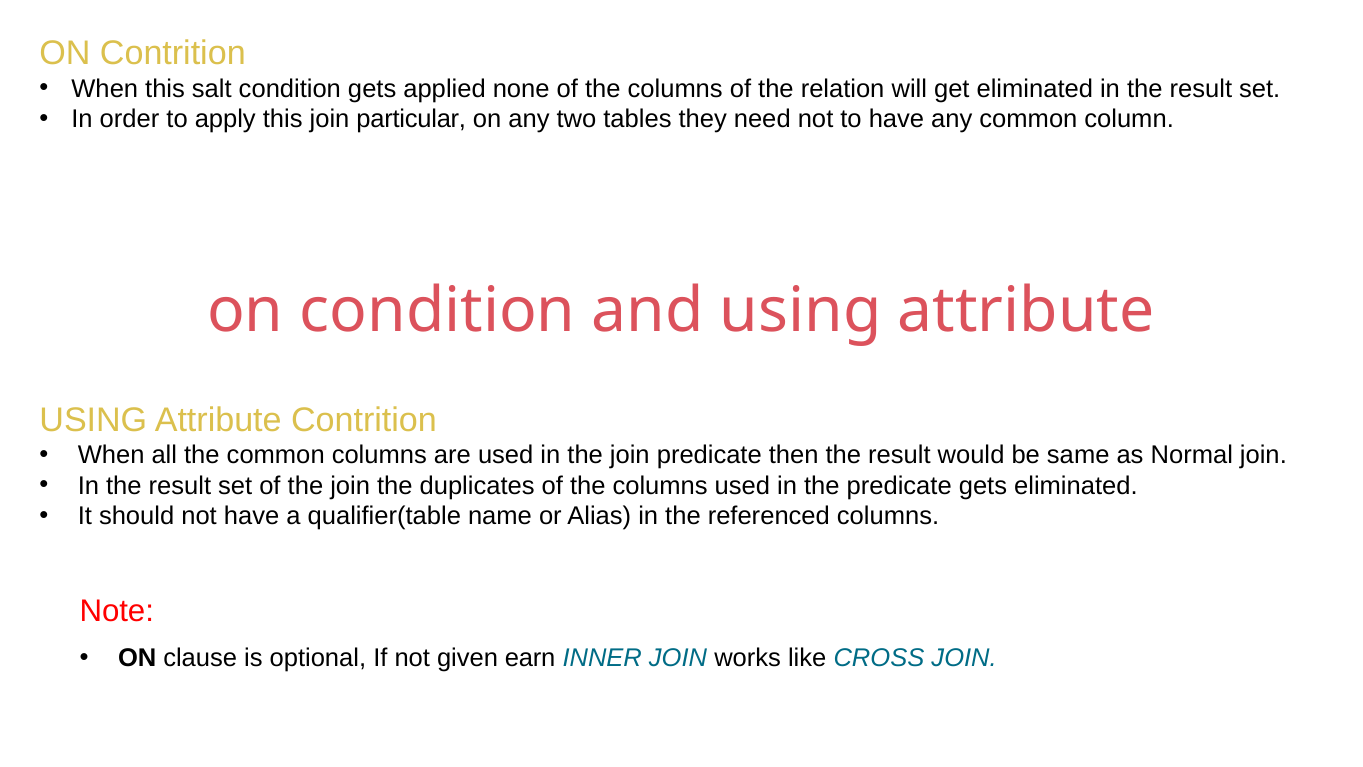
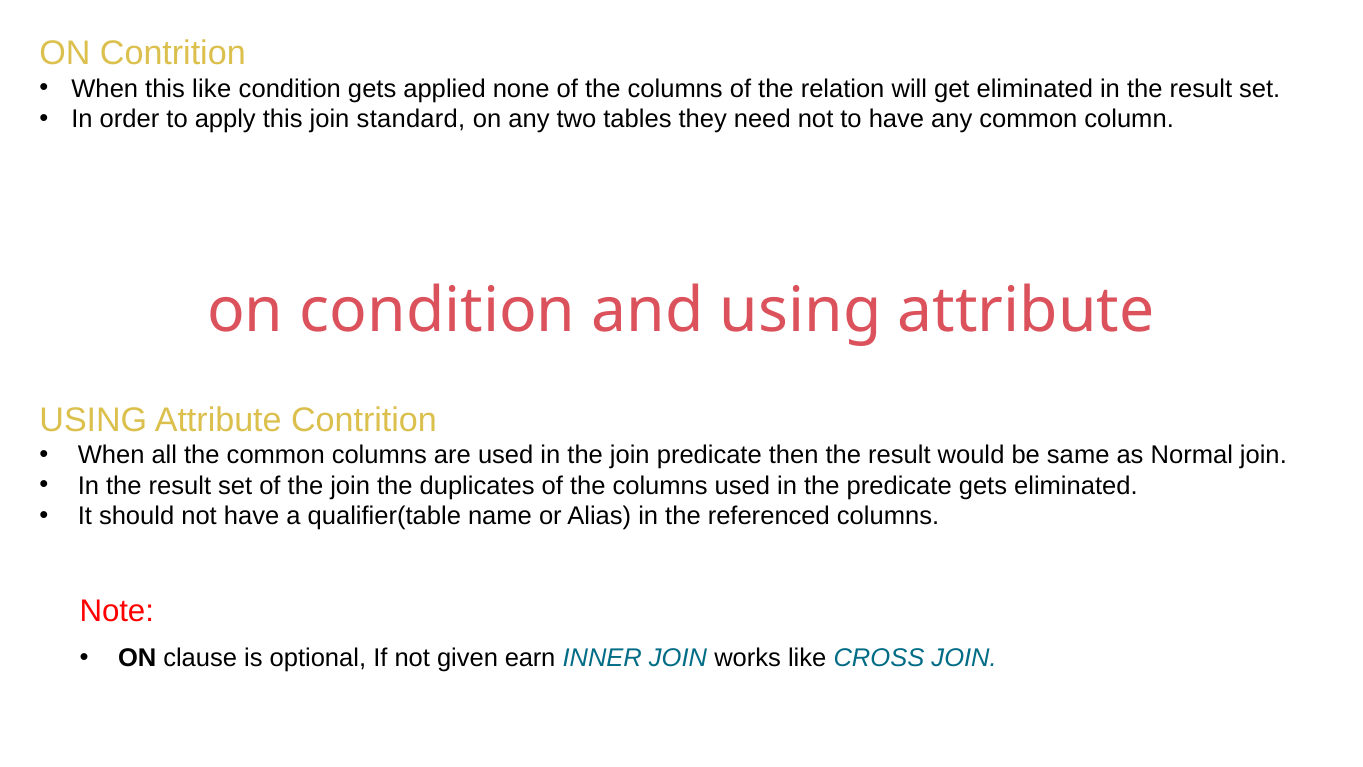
this salt: salt -> like
particular: particular -> standard
